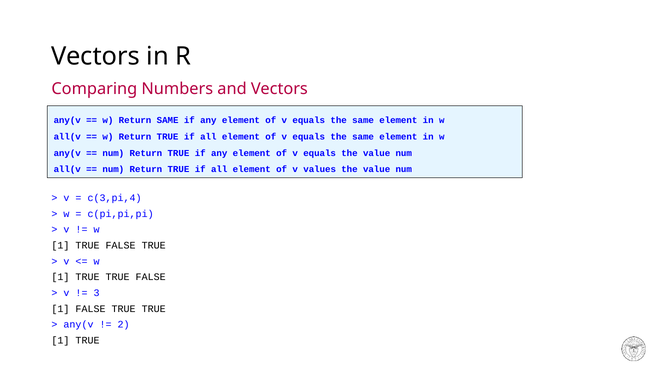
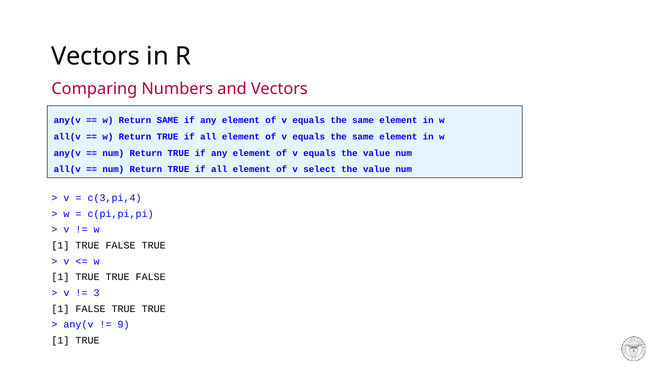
values: values -> select
2: 2 -> 9
